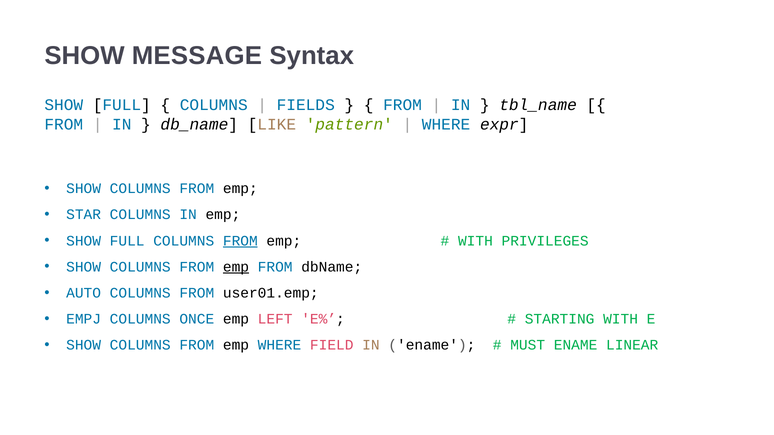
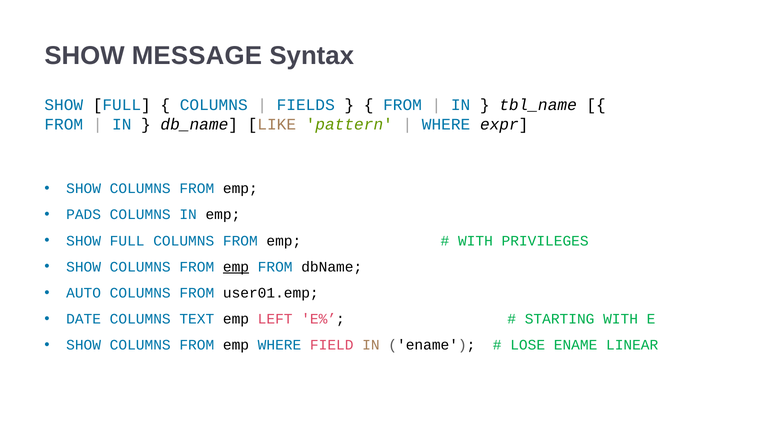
STAR: STAR -> PADS
FROM at (240, 241) underline: present -> none
EMPJ: EMPJ -> DATE
ONCE: ONCE -> TEXT
MUST: MUST -> LOSE
